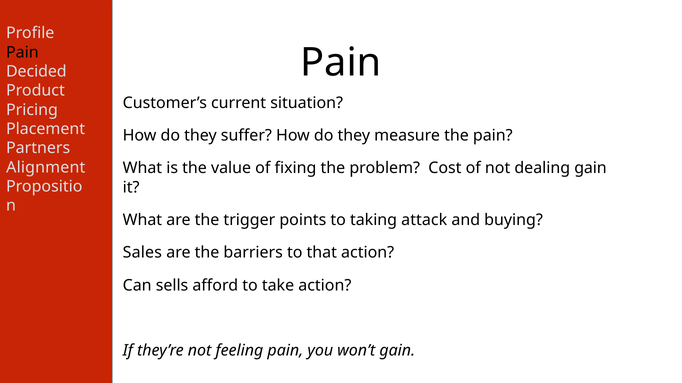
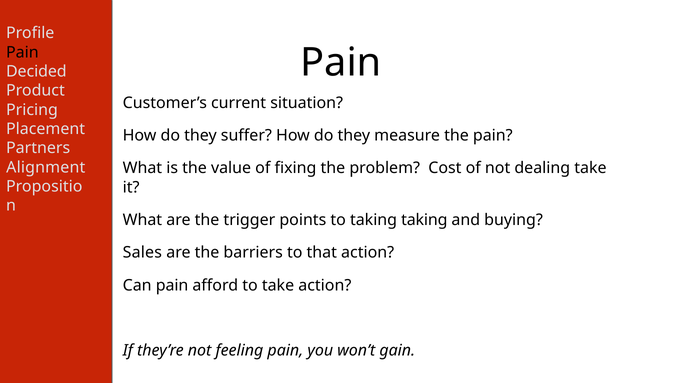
dealing gain: gain -> take
taking attack: attack -> taking
Can sells: sells -> pain
